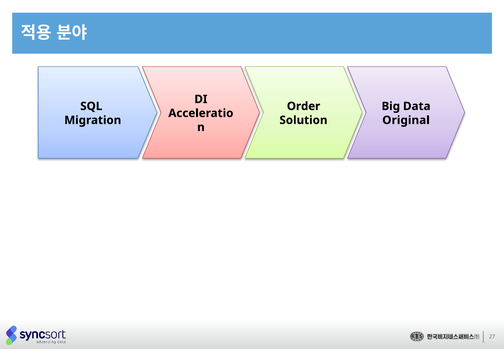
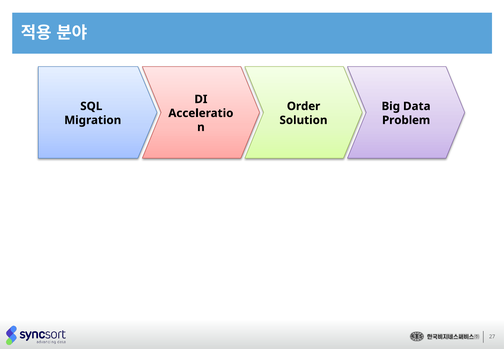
Original: Original -> Problem
